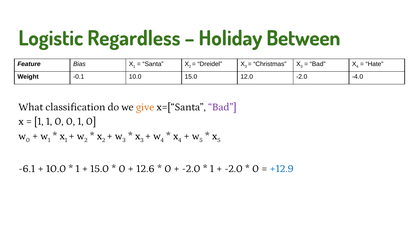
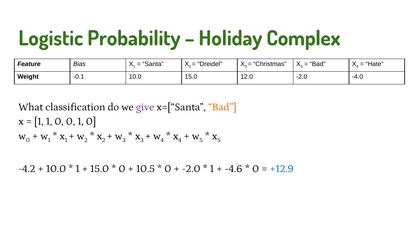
Regardless: Regardless -> Probability
Between: Between -> Complex
give colour: orange -> purple
Bad at (222, 107) colour: purple -> orange
-6.1: -6.1 -> -4.2
12.6: 12.6 -> 10.5
-2.0 at (234, 169): -2.0 -> -4.6
